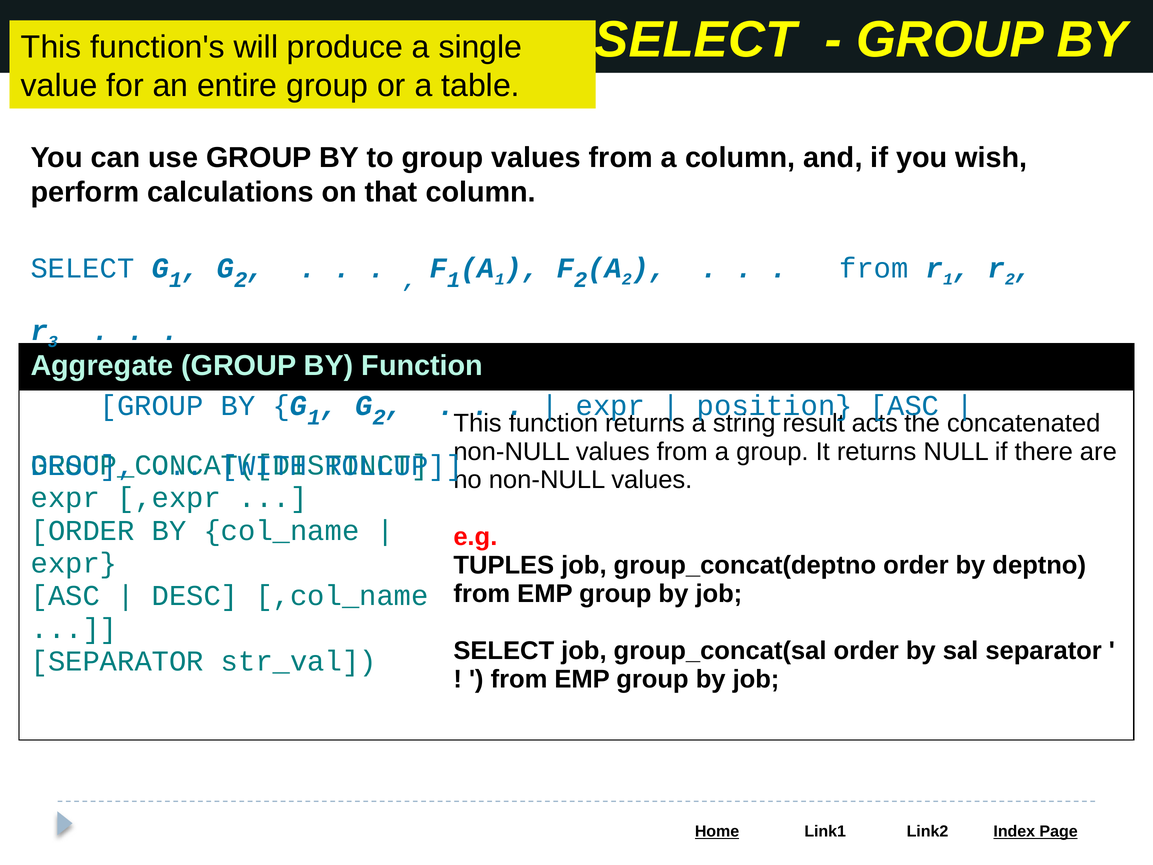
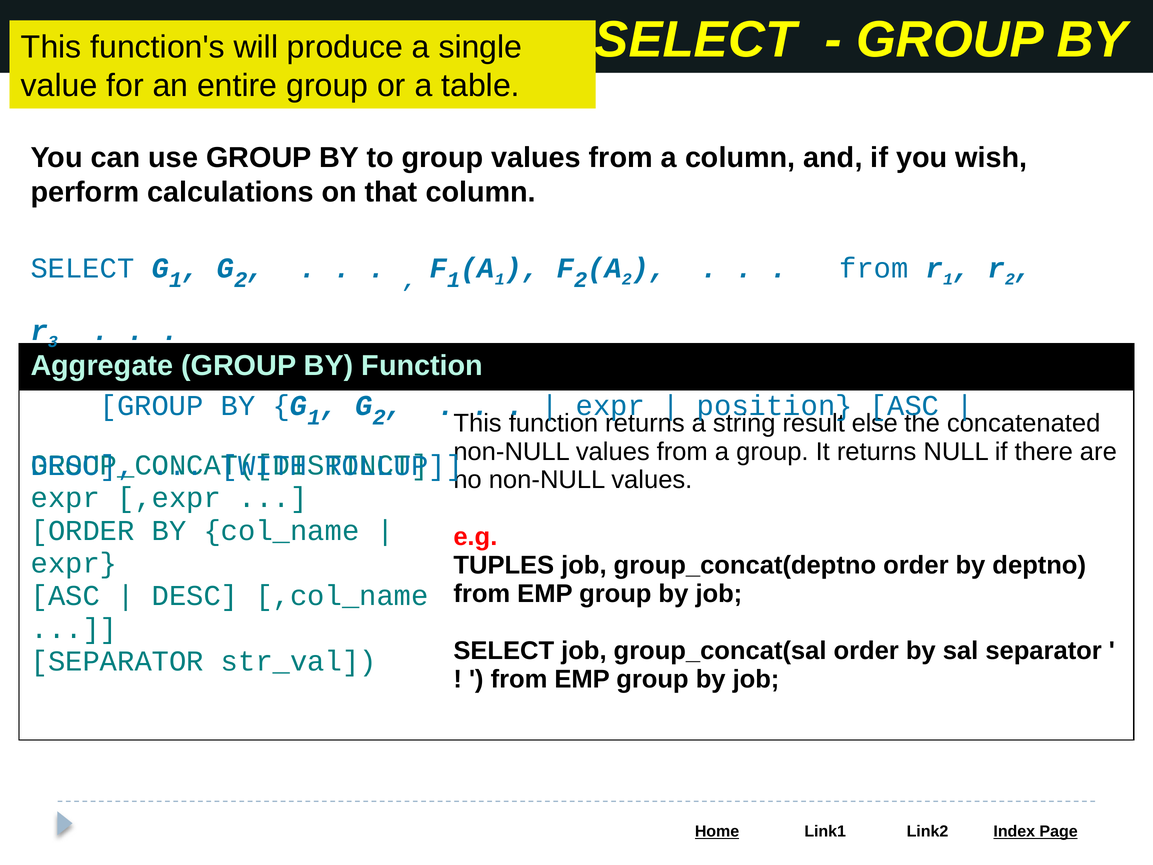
acts: acts -> else
